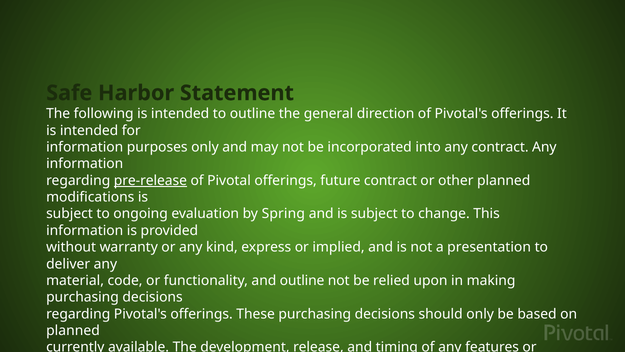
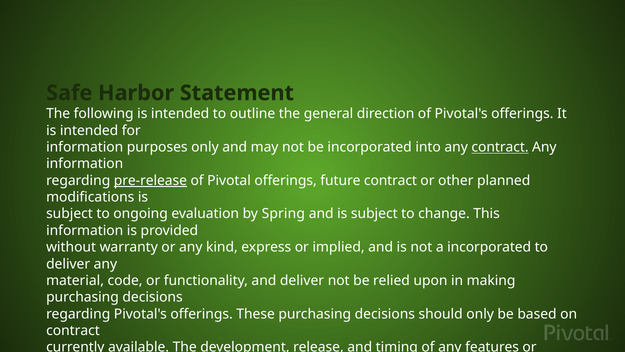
contract at (500, 147) underline: none -> present
a presentation: presentation -> incorporated
and outline: outline -> deliver
planned at (73, 330): planned -> contract
